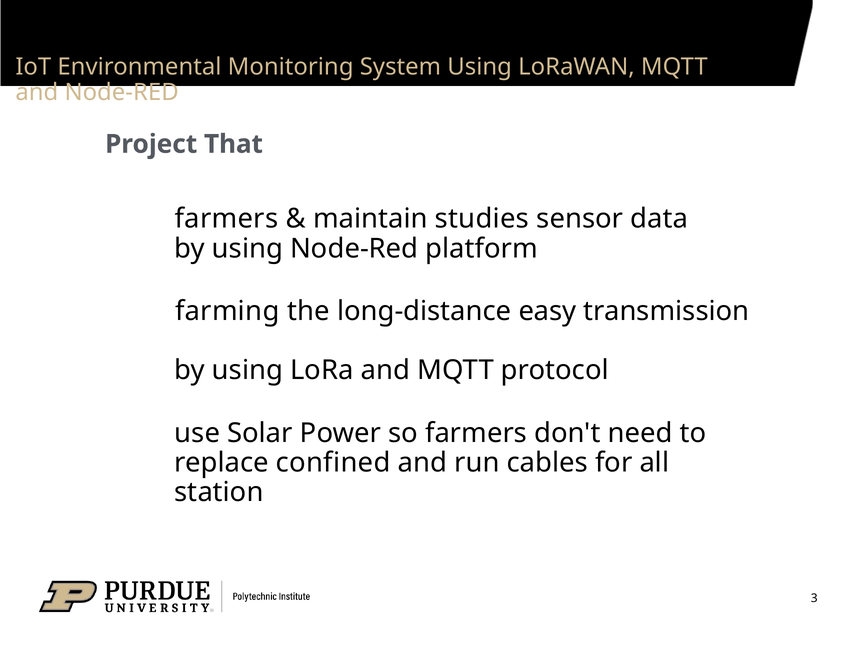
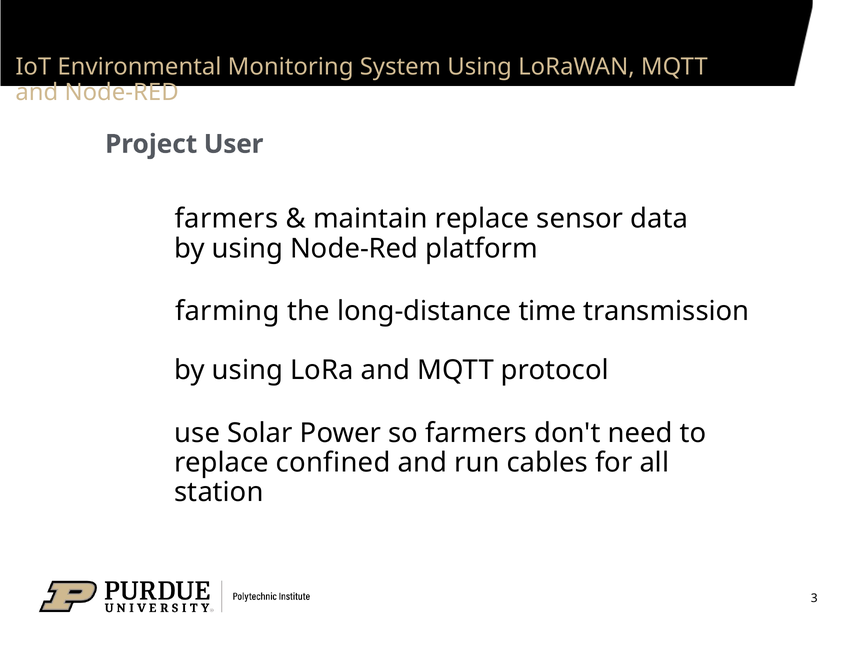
That: That -> User
maintain studies: studies -> replace
easy: easy -> time
